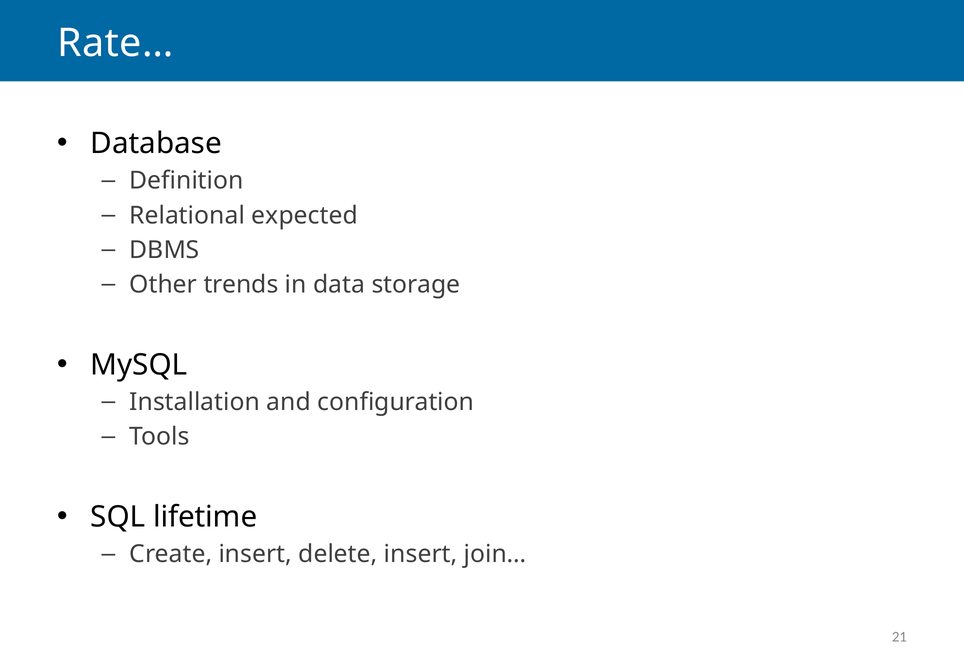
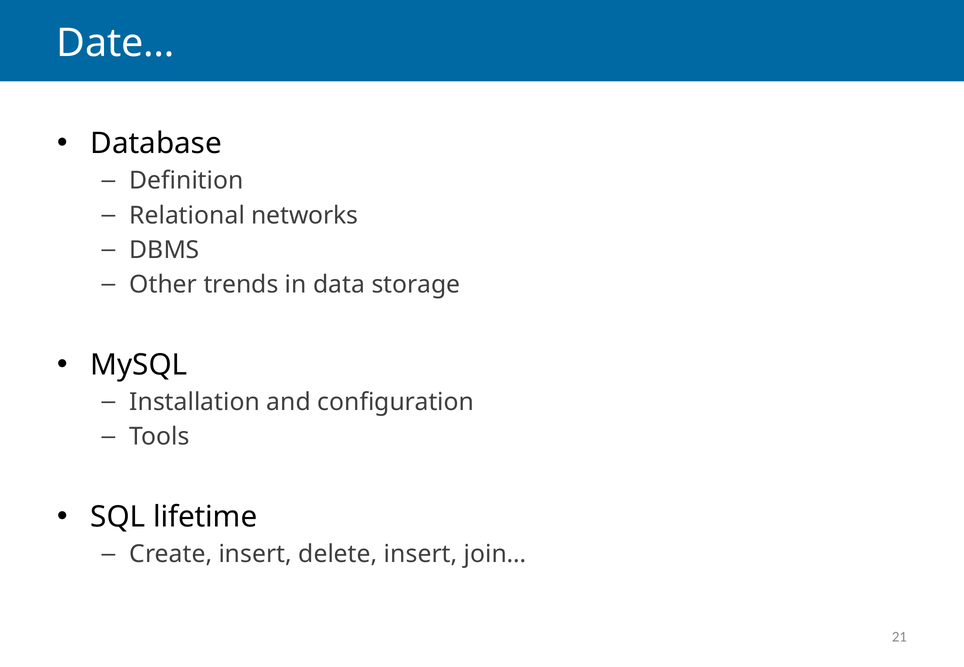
Rate…: Rate… -> Date…
expected: expected -> networks
